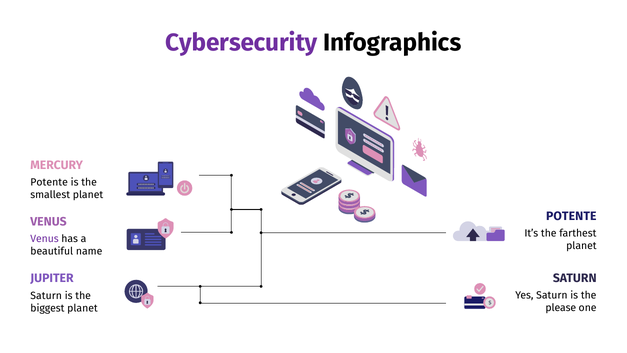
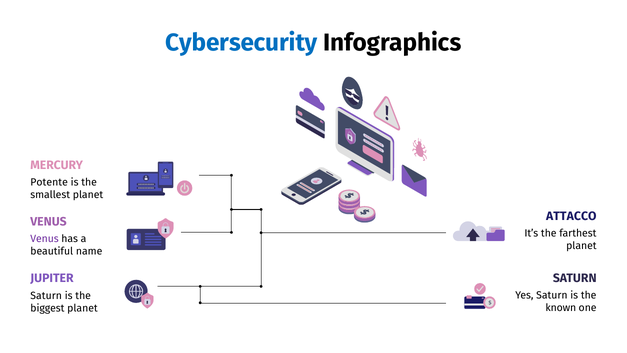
Cybersecurity colour: purple -> blue
POTENTE at (571, 216): POTENTE -> ATTACCO
please: please -> known
